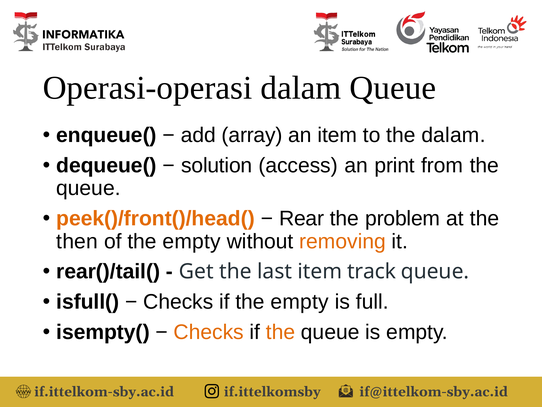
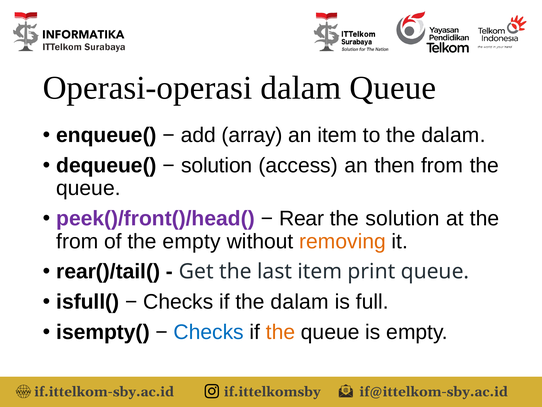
print: print -> then
peek()/front()/head( colour: orange -> purple
the problem: problem -> solution
then at (77, 241): then -> from
track: track -> print
if the empty: empty -> dalam
Checks at (209, 332) colour: orange -> blue
